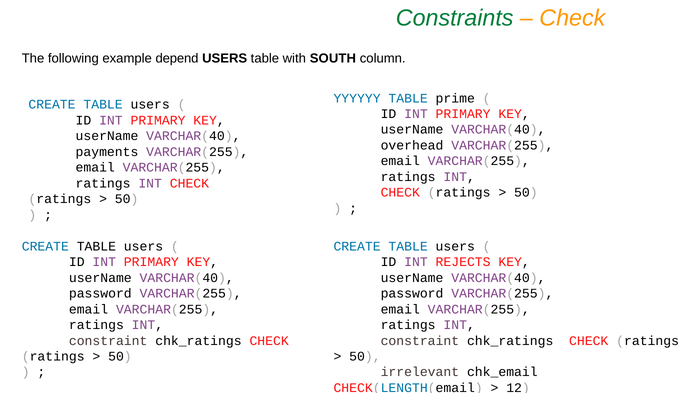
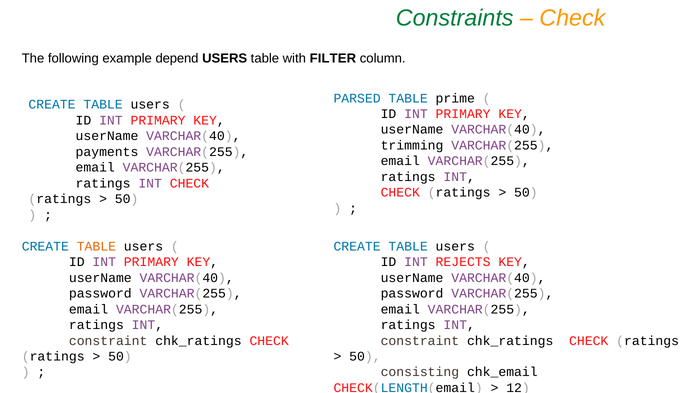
SOUTH: SOUTH -> FILTER
YYYYYY: YYYYYY -> PARSED
overhead: overhead -> trimming
TABLE at (96, 246) colour: black -> orange
irrelevant: irrelevant -> consisting
